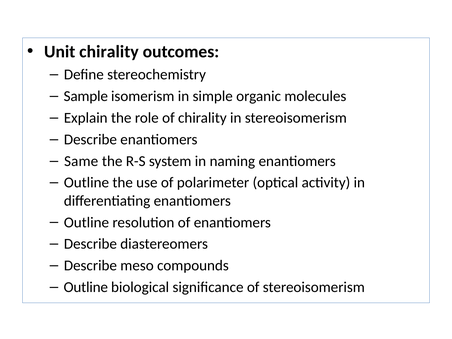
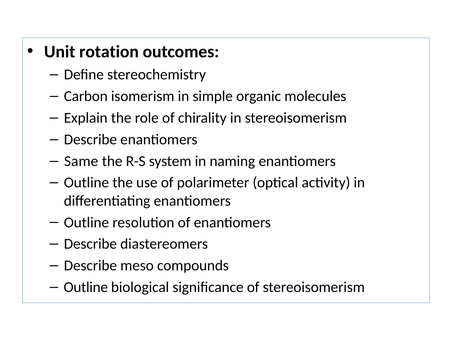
Unit chirality: chirality -> rotation
Sample: Sample -> Carbon
